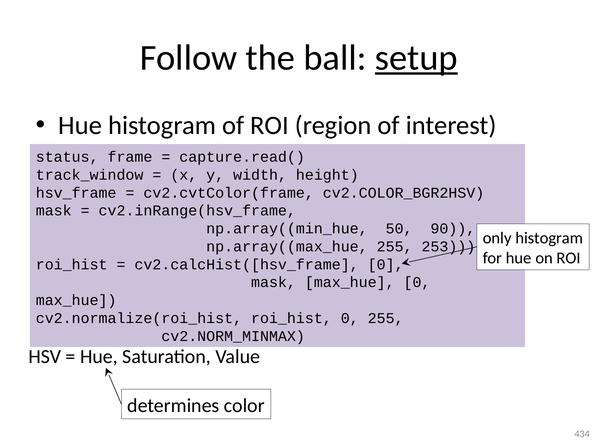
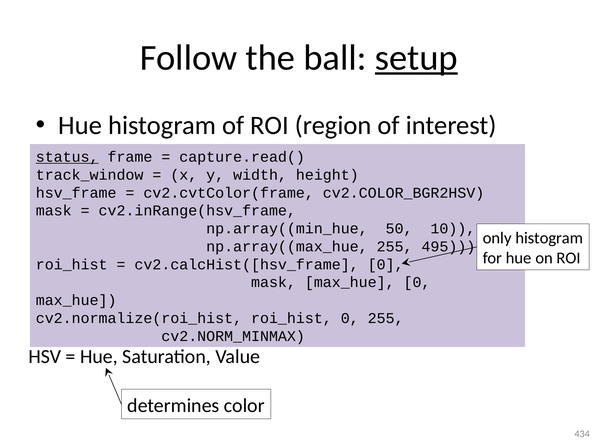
status underline: none -> present
90: 90 -> 10
253: 253 -> 495
